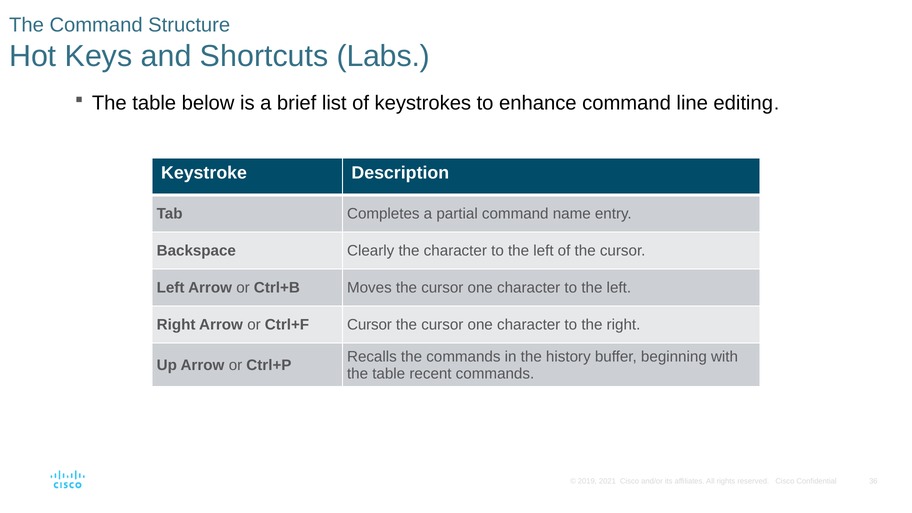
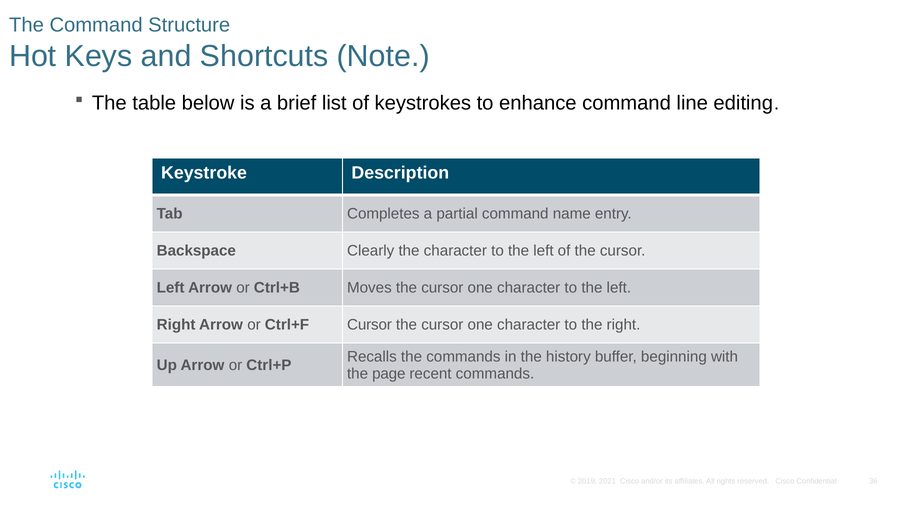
Labs: Labs -> Note
table at (389, 374): table -> page
